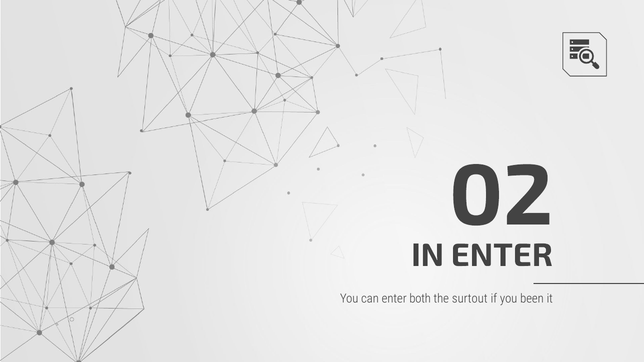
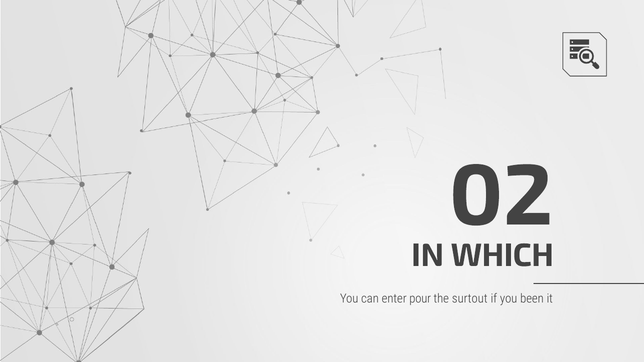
IN ENTER: ENTER -> WHICH
both: both -> pour
